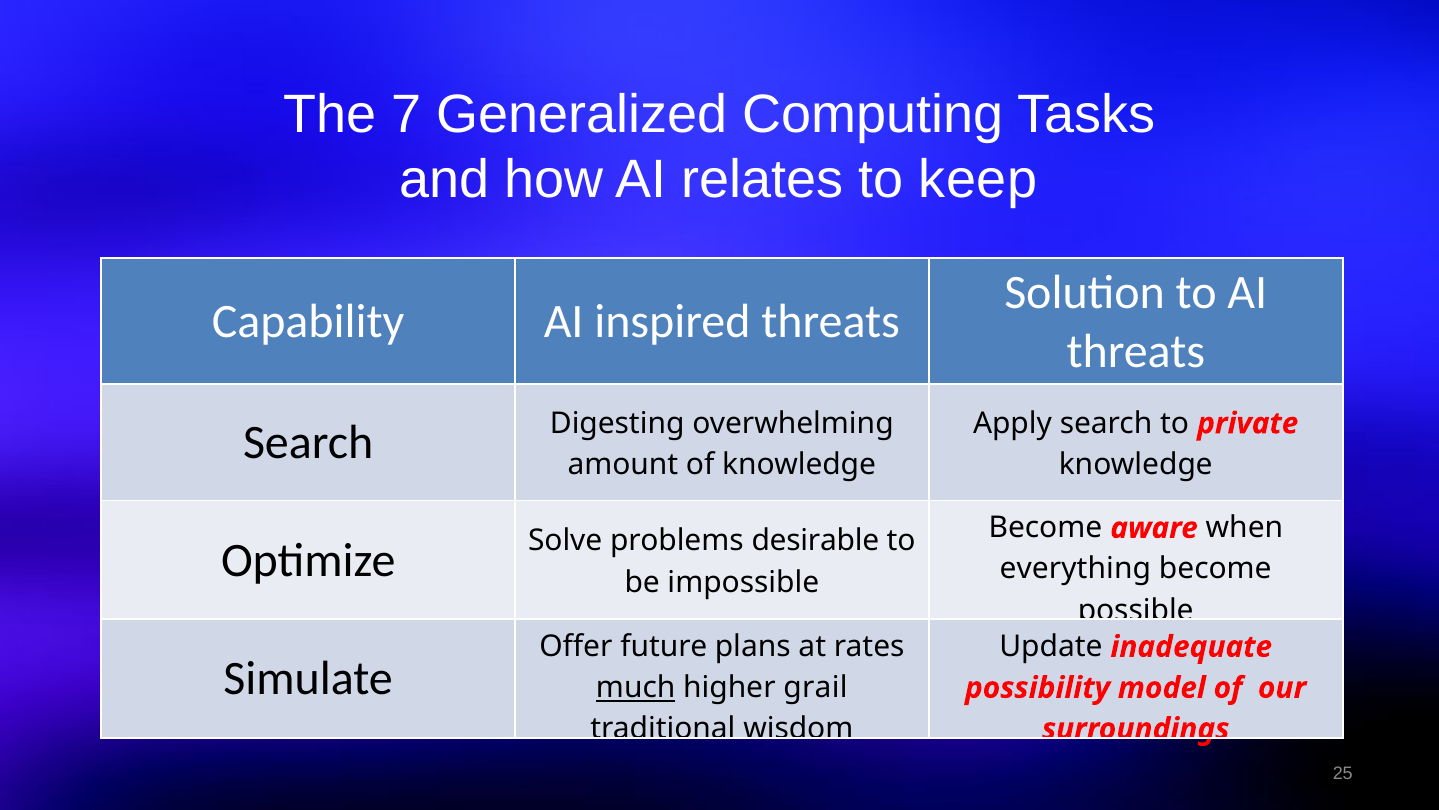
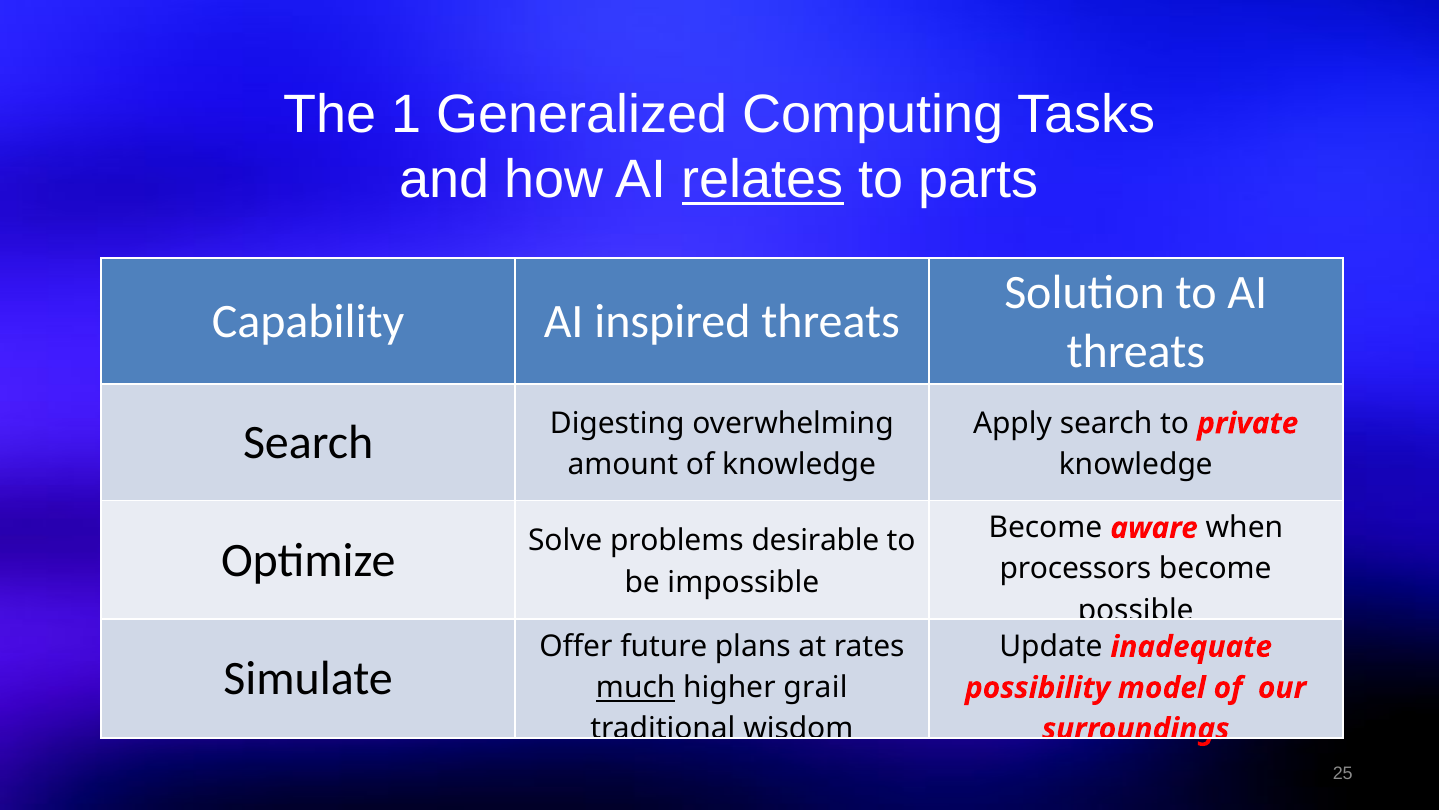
7: 7 -> 1
relates underline: none -> present
keep: keep -> parts
everything: everything -> processors
